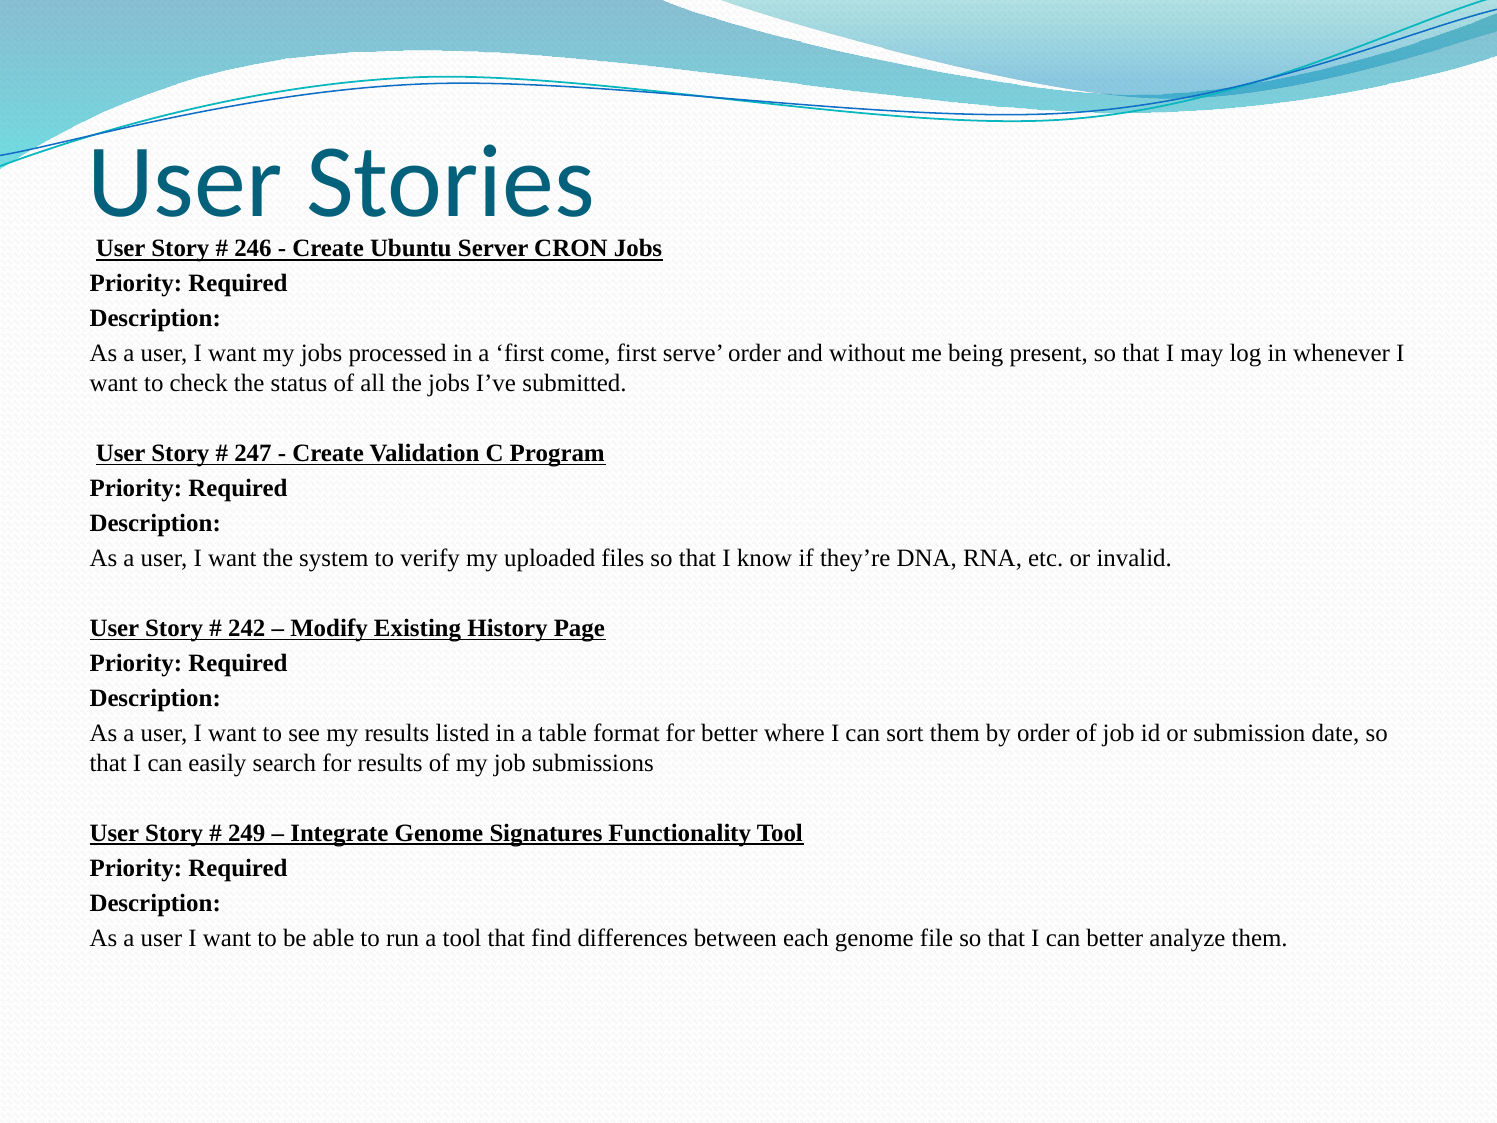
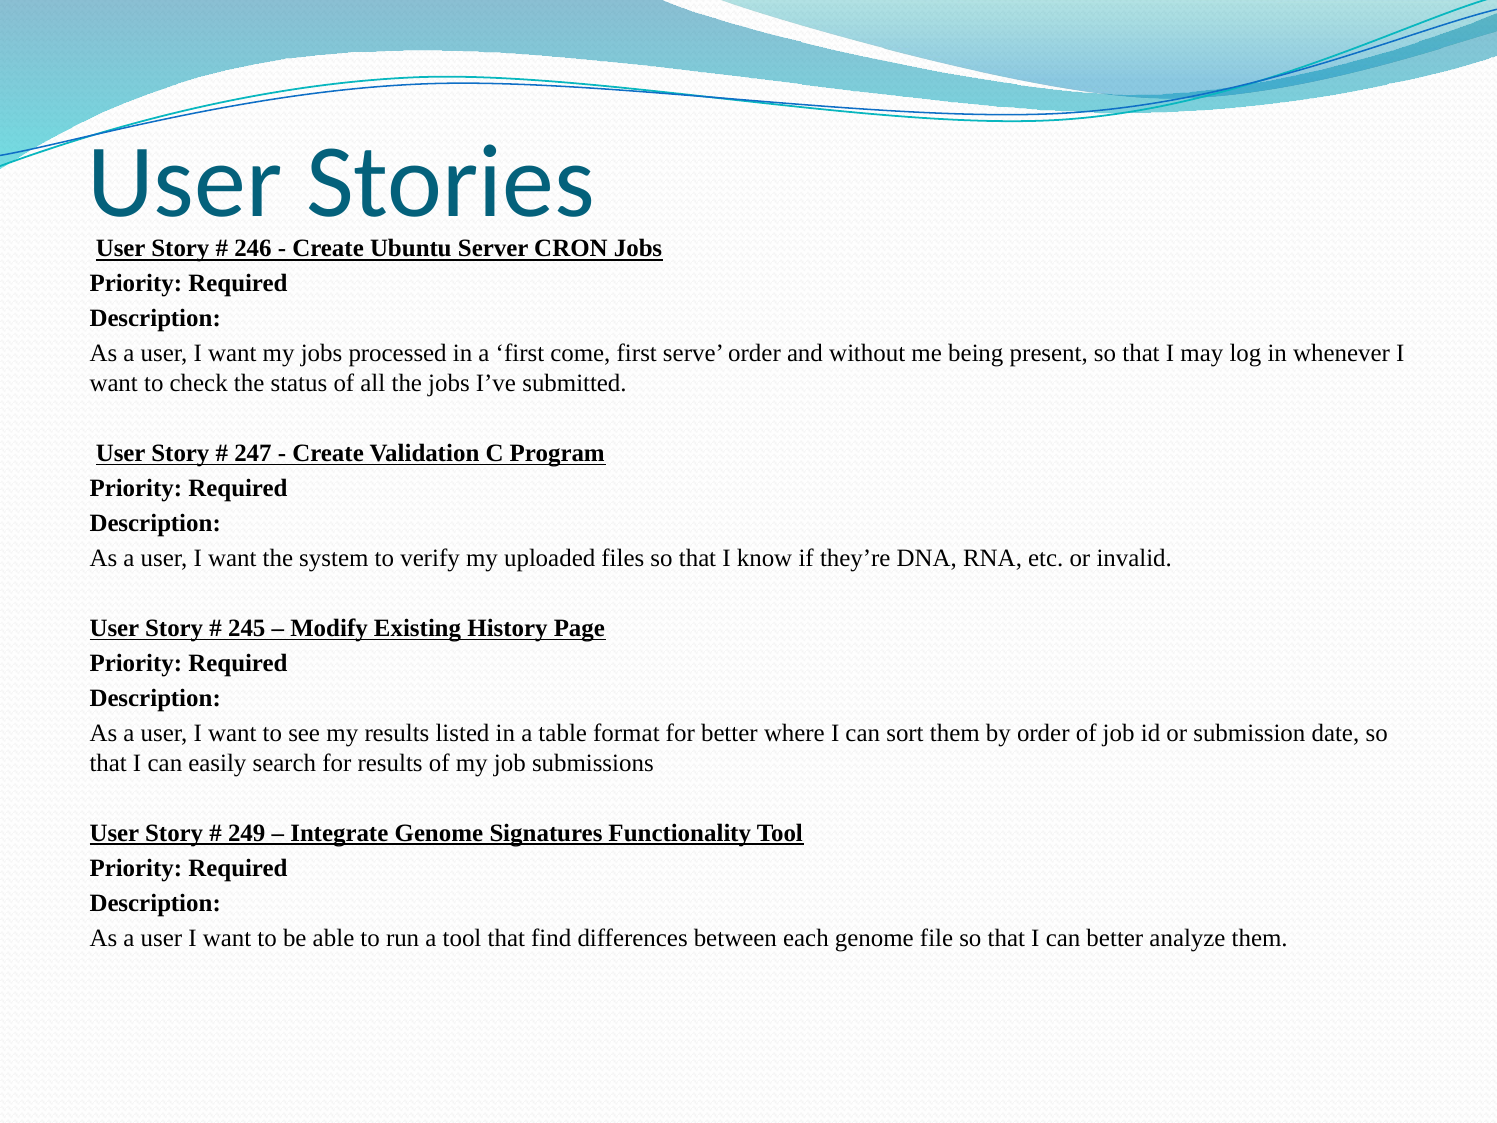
242: 242 -> 245
